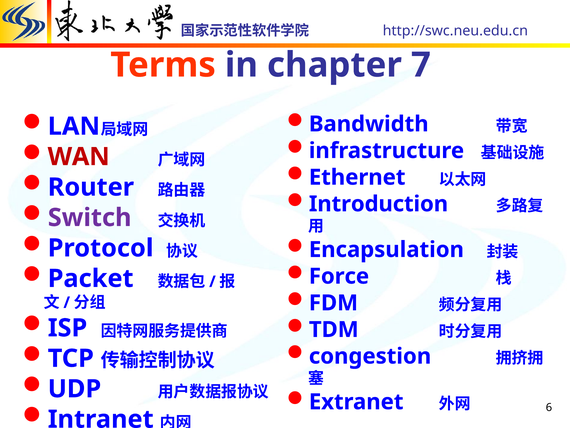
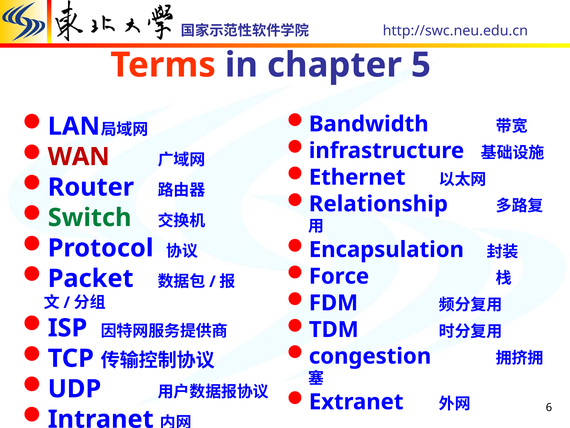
7: 7 -> 5
Introduction: Introduction -> Relationship
Switch colour: purple -> green
